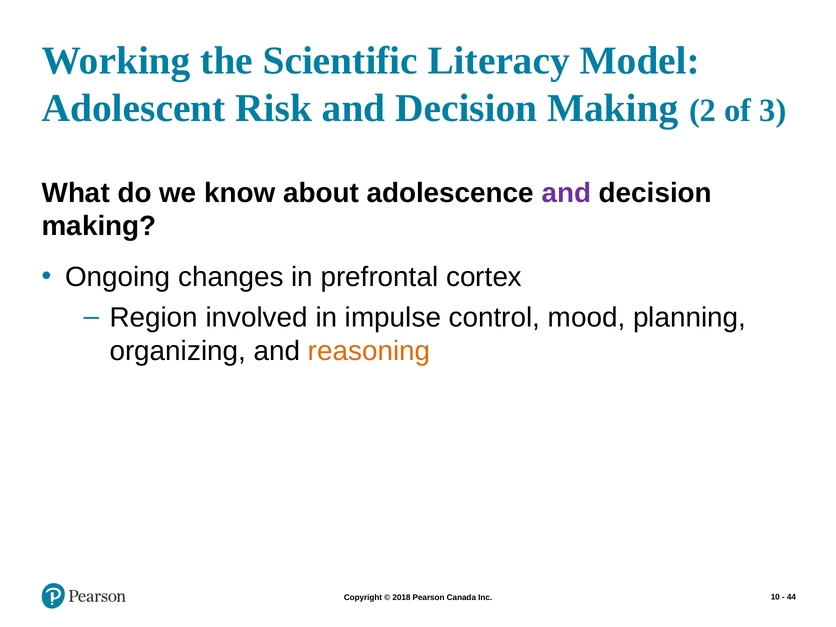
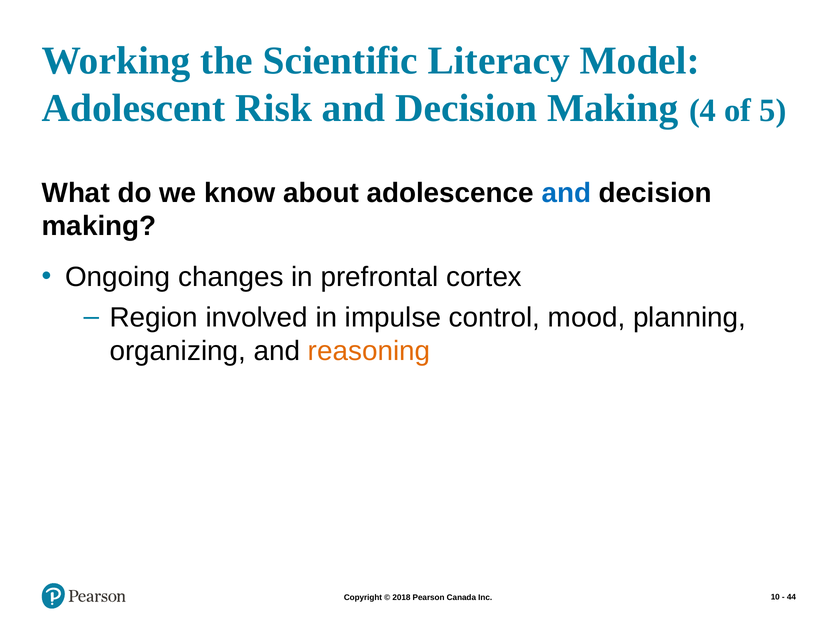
2: 2 -> 4
3: 3 -> 5
and at (566, 193) colour: purple -> blue
